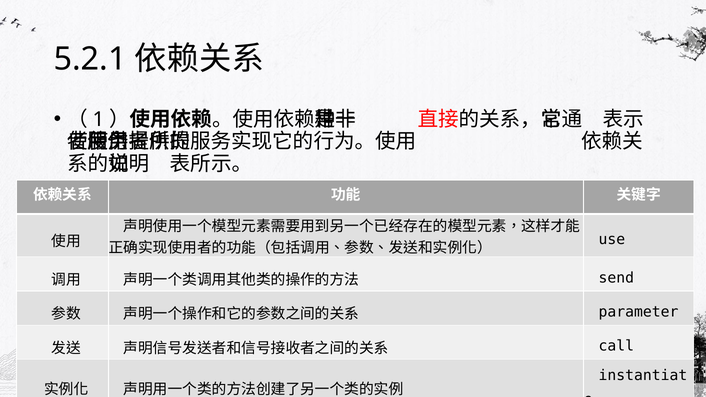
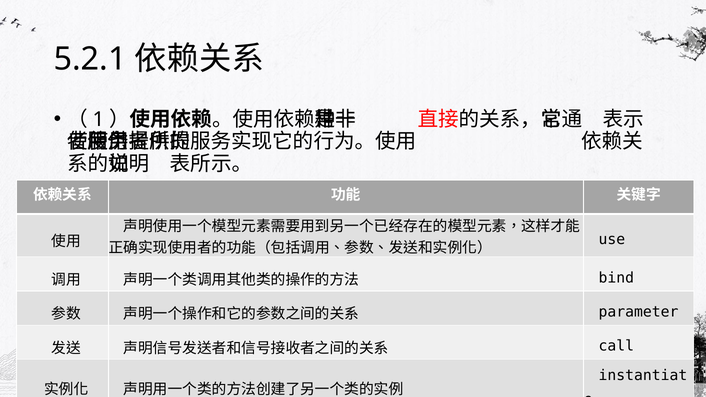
send: send -> bind
